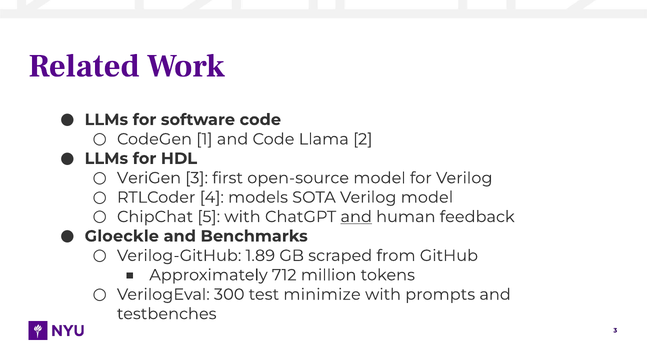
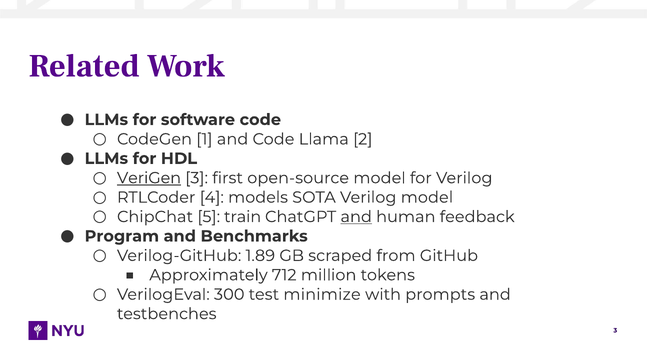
VeriGen underline: none -> present
5 with: with -> train
Gloeckle: Gloeckle -> Program
